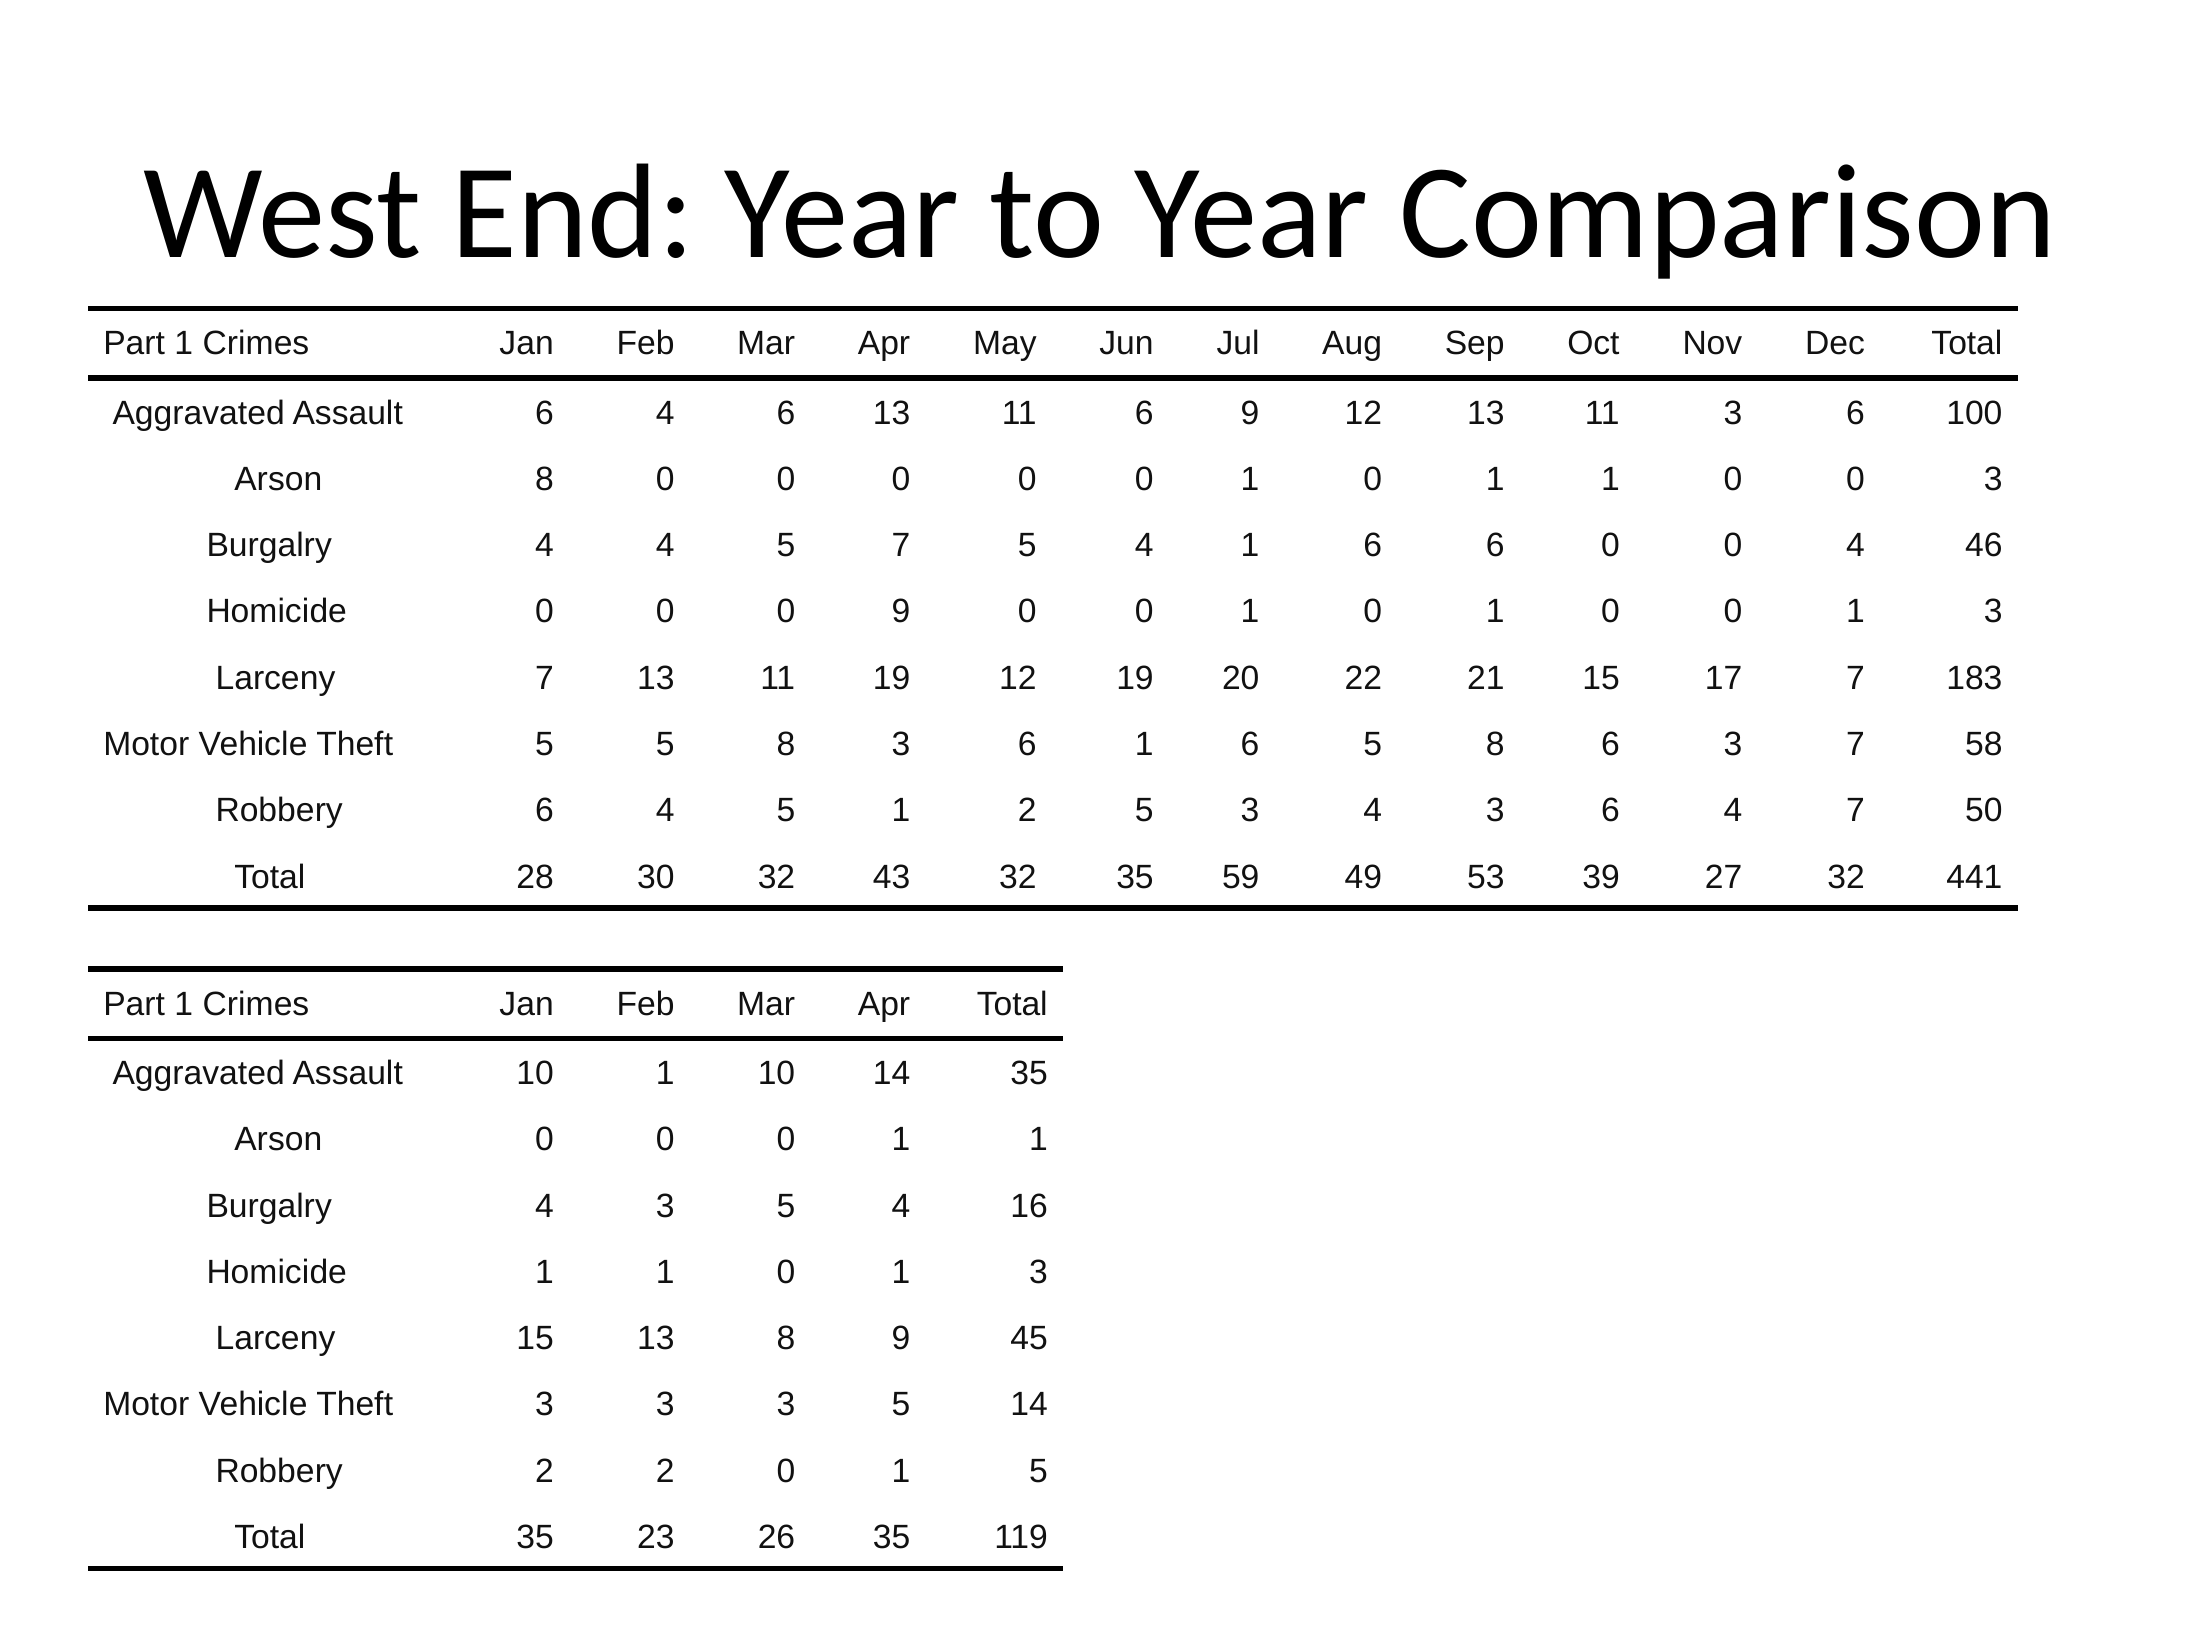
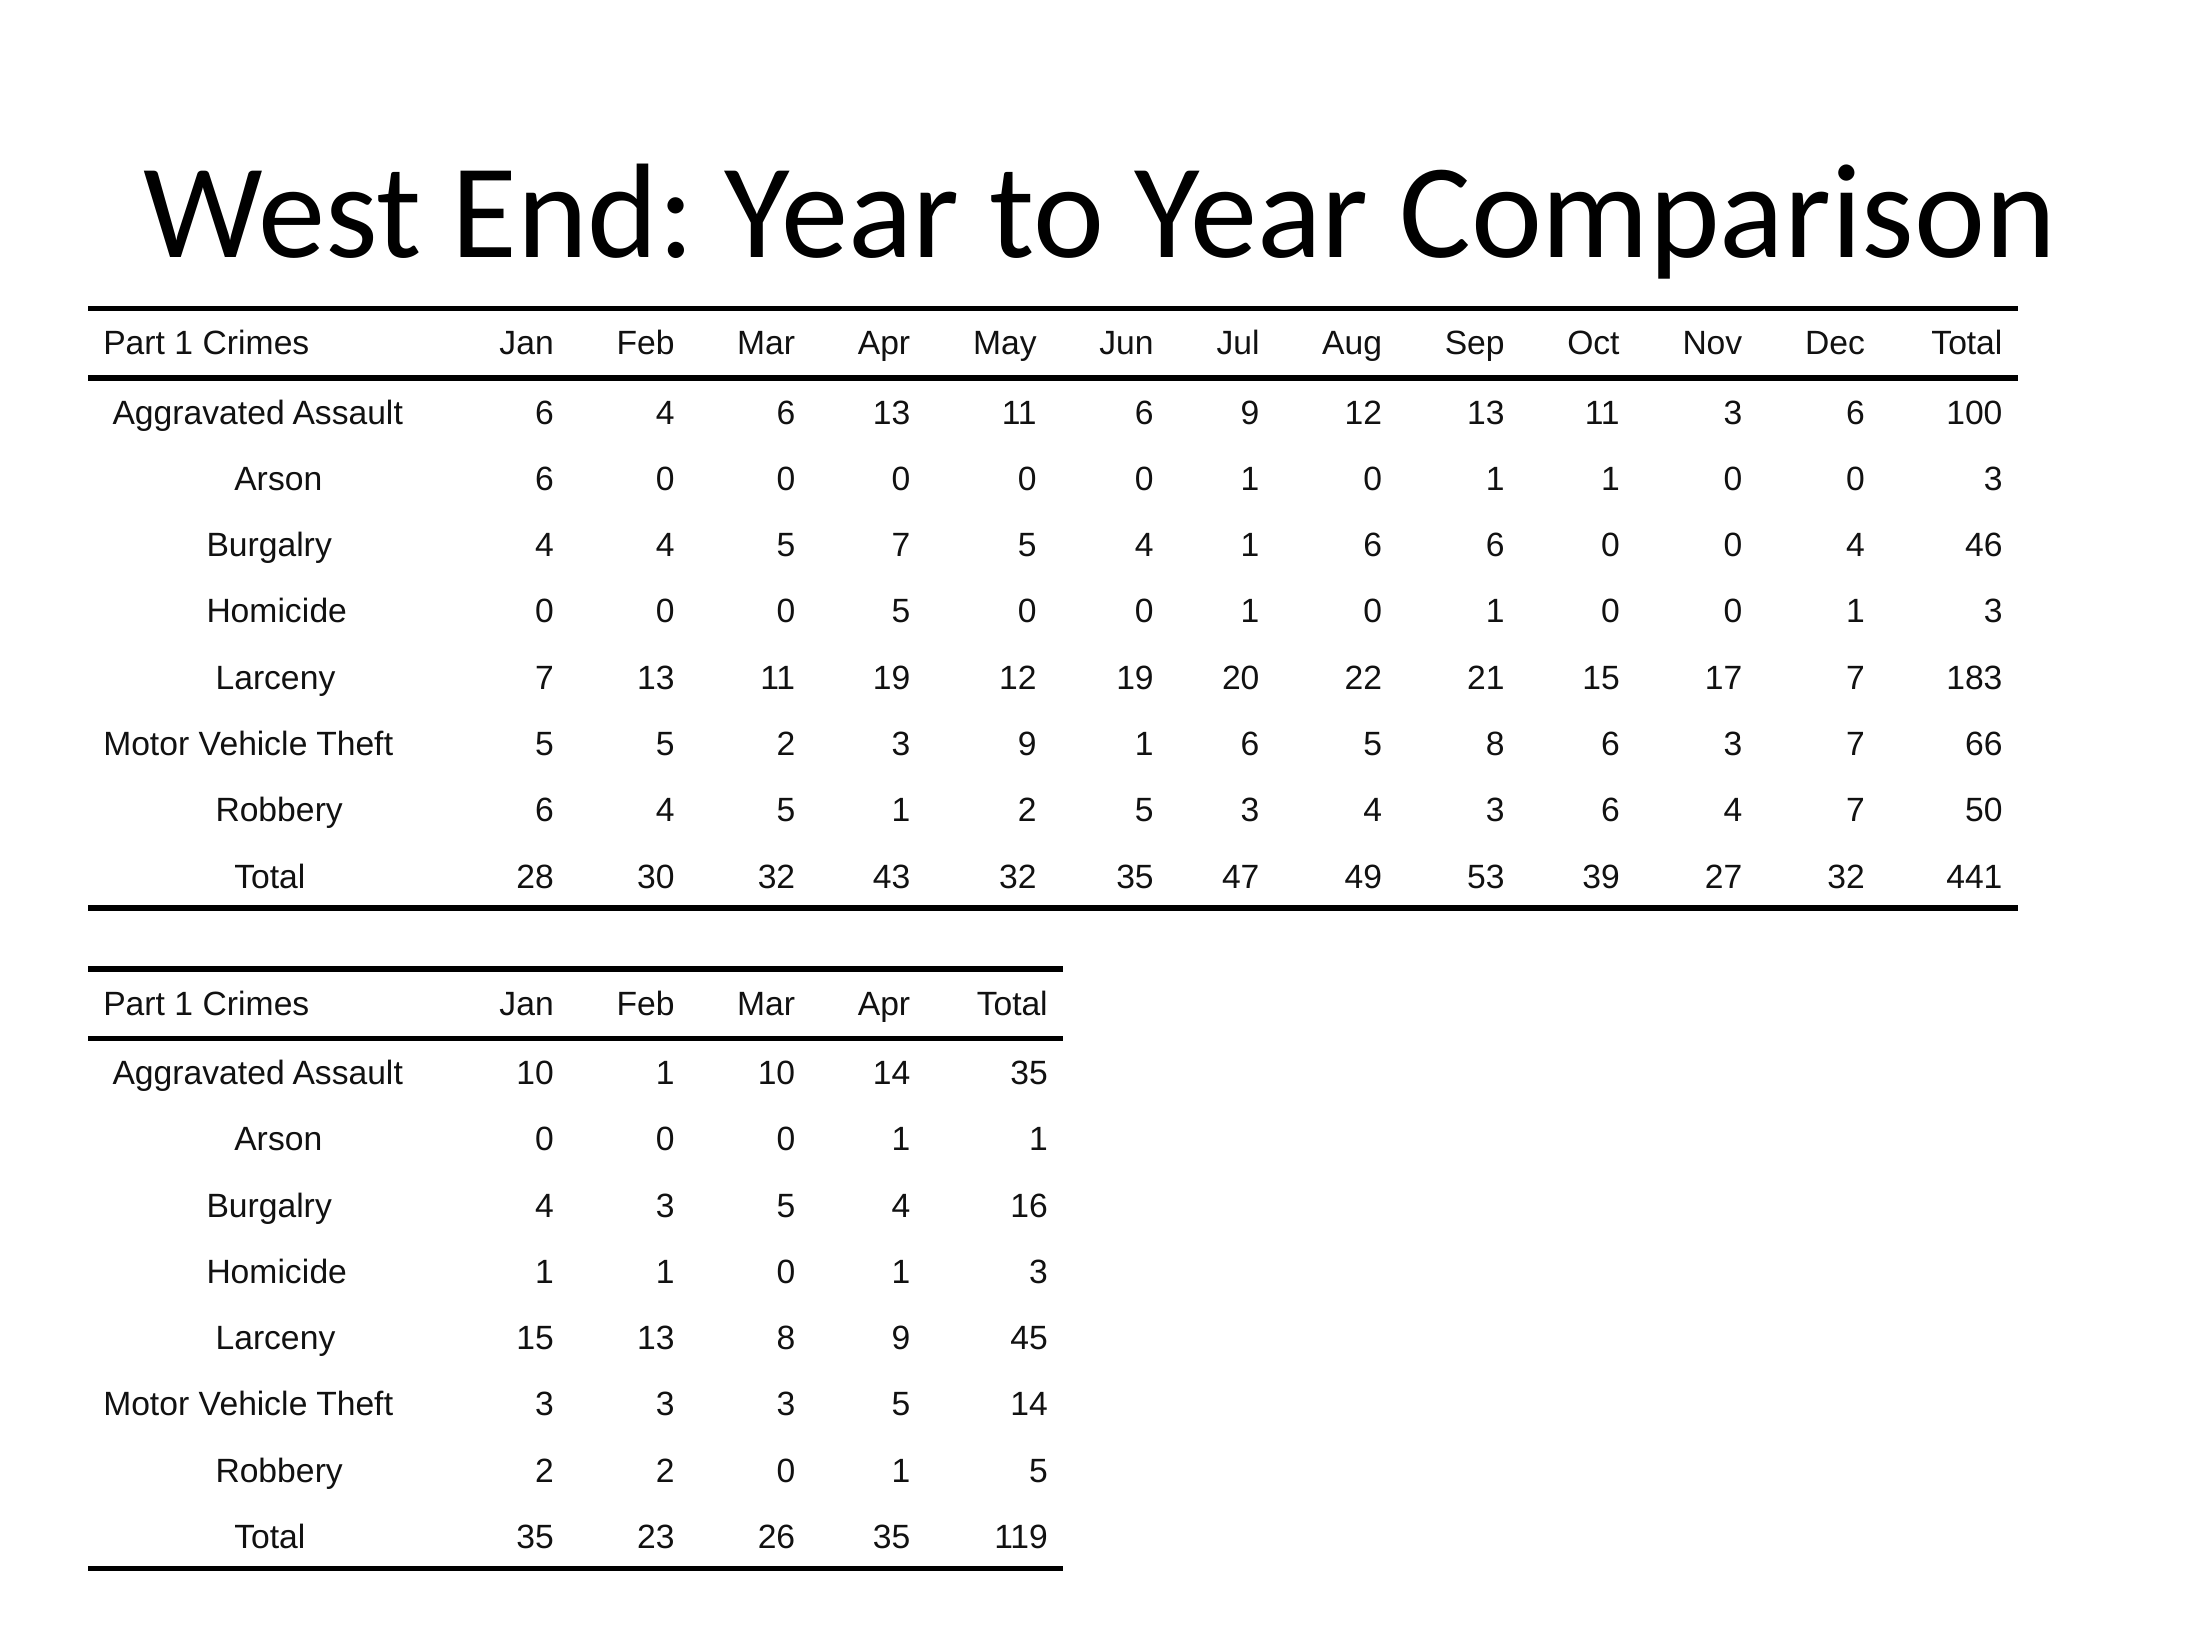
Arson 8: 8 -> 6
0 9: 9 -> 5
5 5 8: 8 -> 2
6 at (1027, 744): 6 -> 9
58: 58 -> 66
59: 59 -> 47
